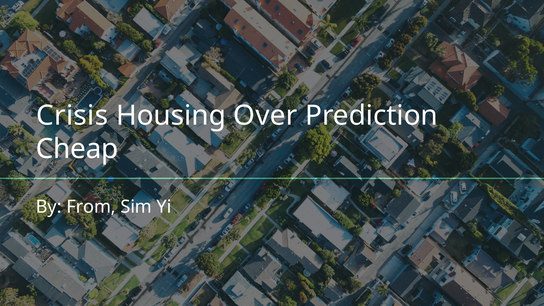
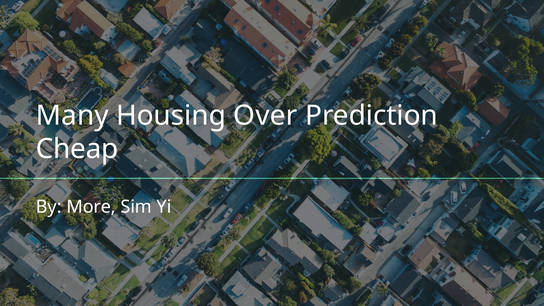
Crisis: Crisis -> Many
From: From -> More
